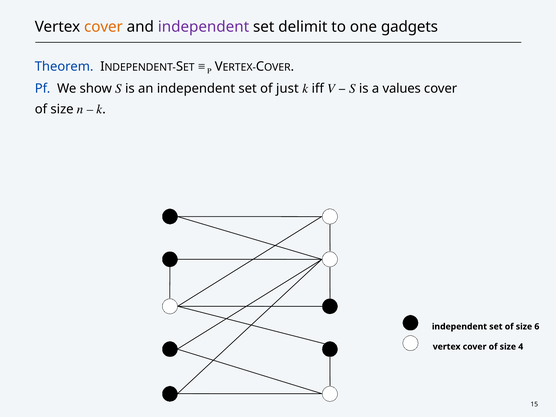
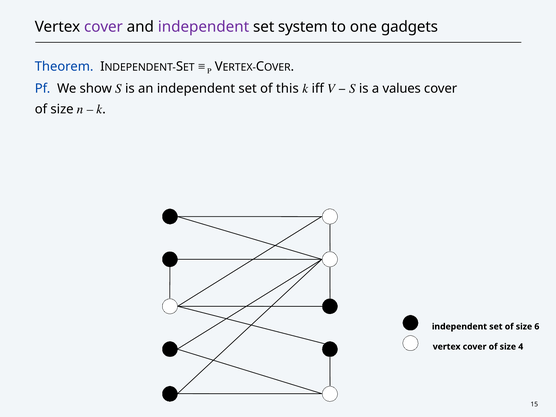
cover at (103, 27) colour: orange -> purple
delimit: delimit -> system
just: just -> this
